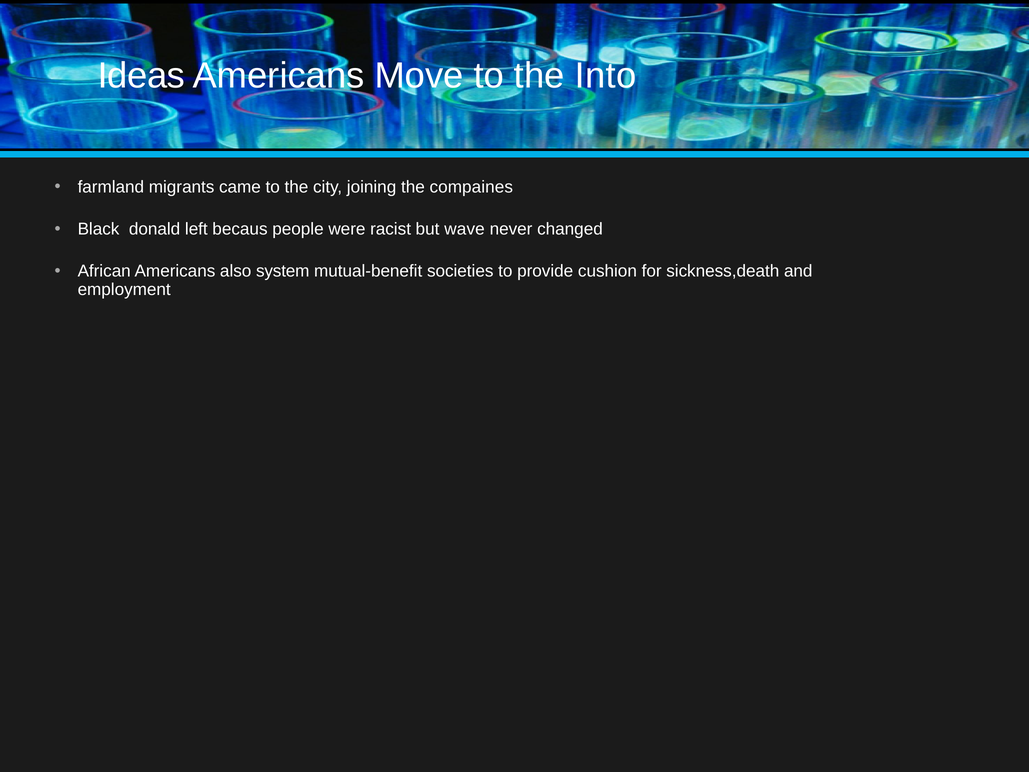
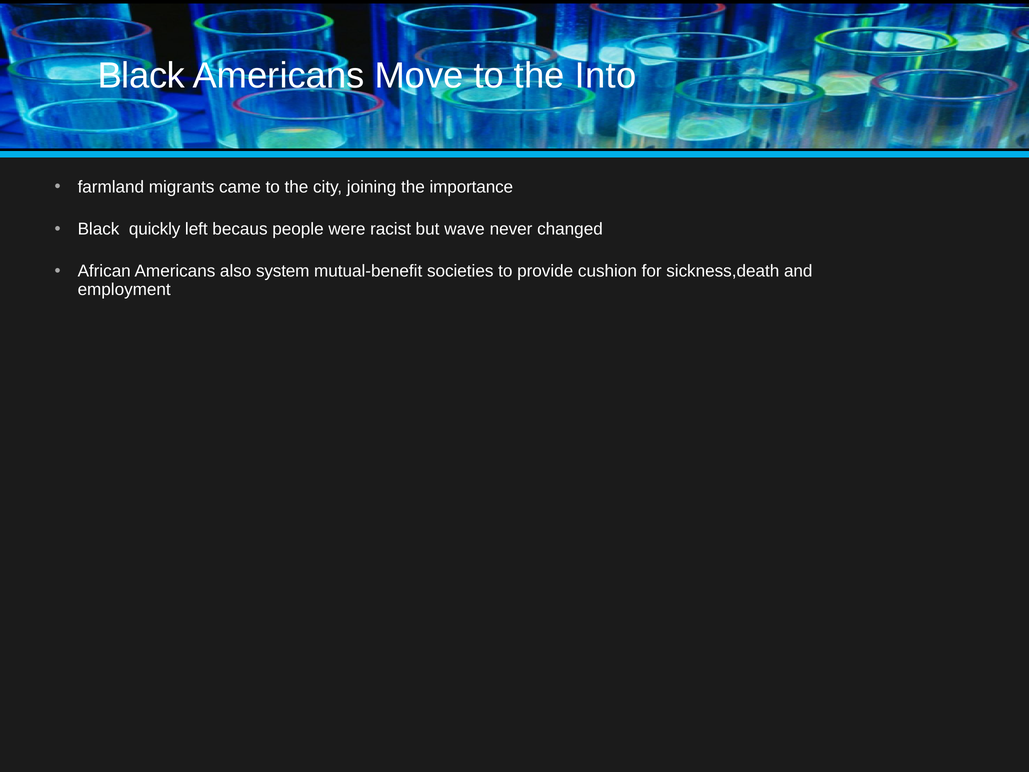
Ideas at (141, 76): Ideas -> Black
compaines: compaines -> importance
donald: donald -> quickly
